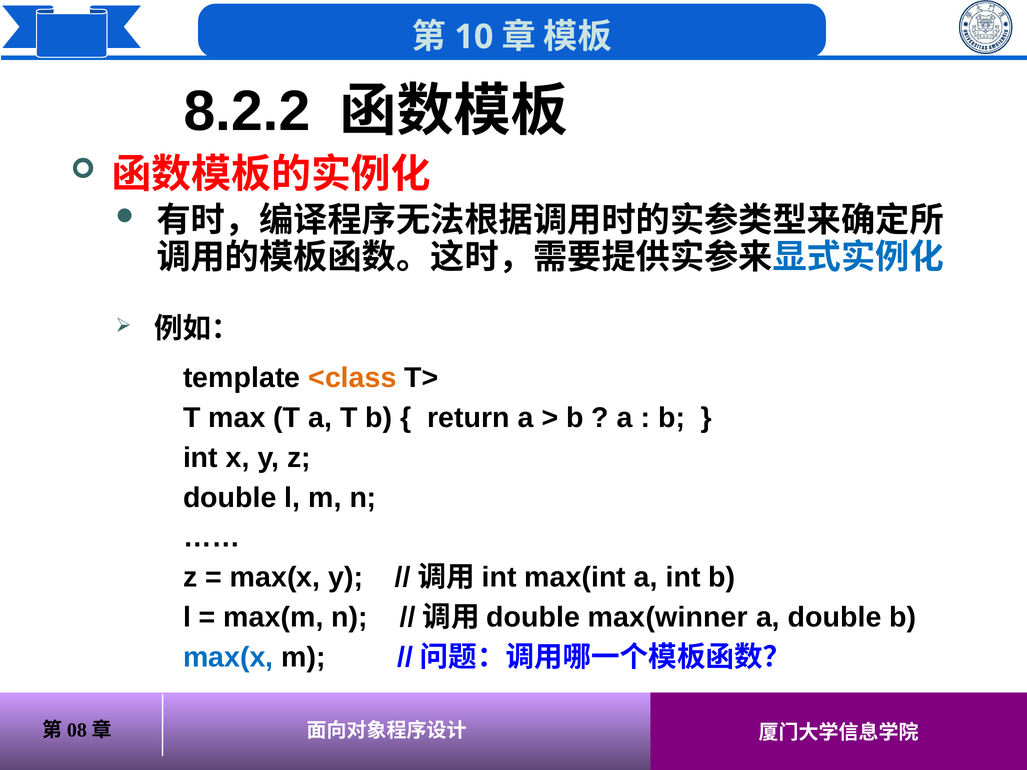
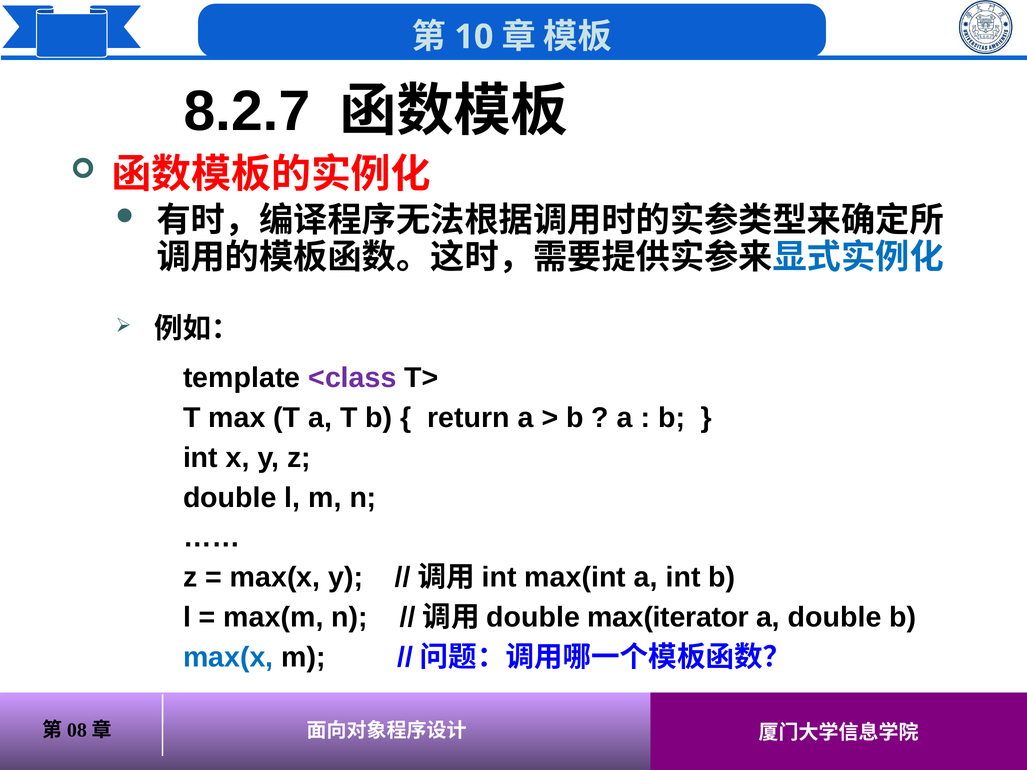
8.2.2: 8.2.2 -> 8.2.7
<class colour: orange -> purple
max(winner: max(winner -> max(iterator
